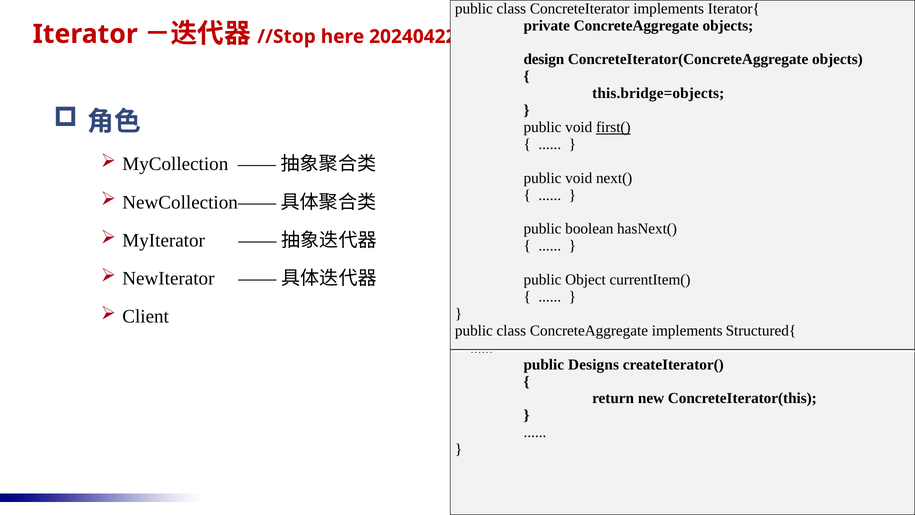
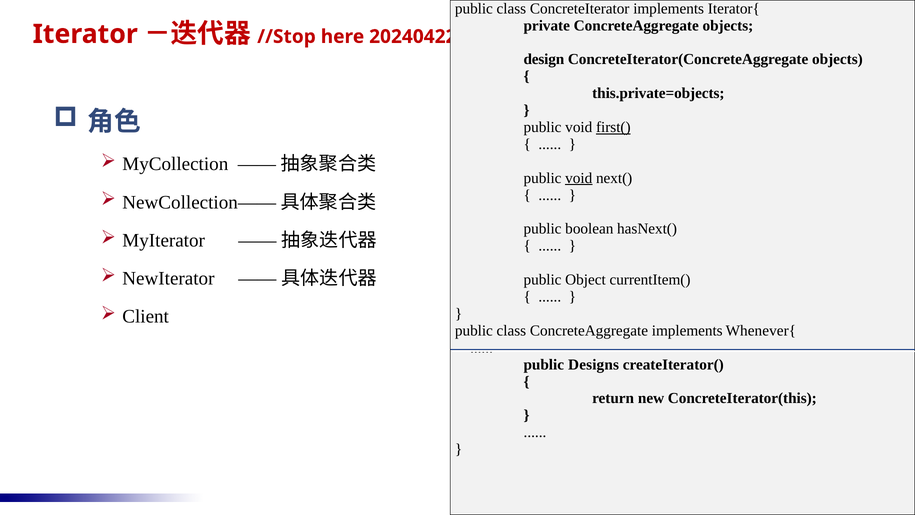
this.bridge=objects: this.bridge=objects -> this.private=objects
void at (579, 178) underline: none -> present
Structured{: Structured{ -> Whenever{
